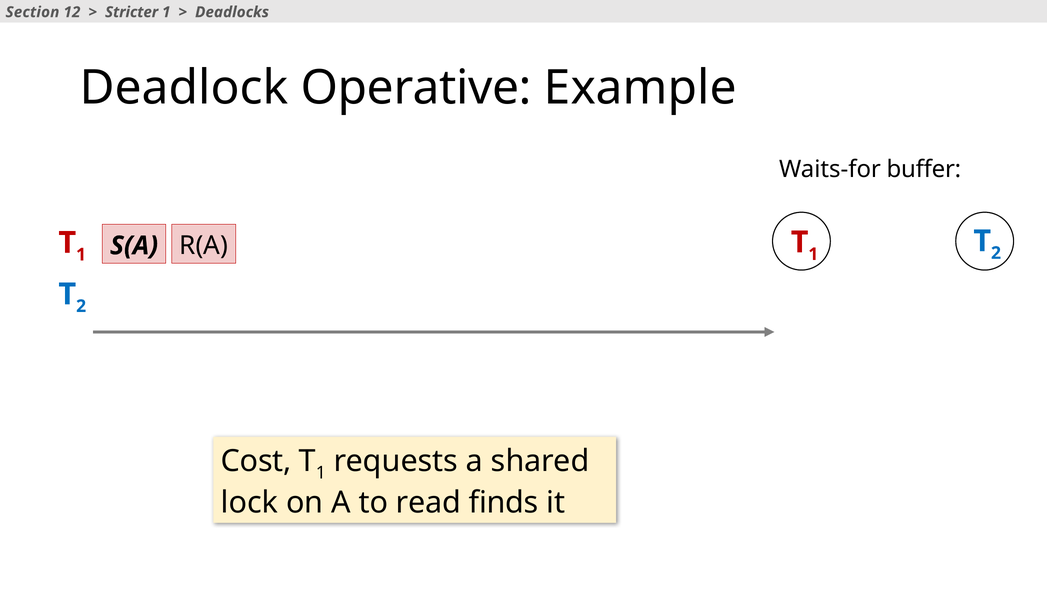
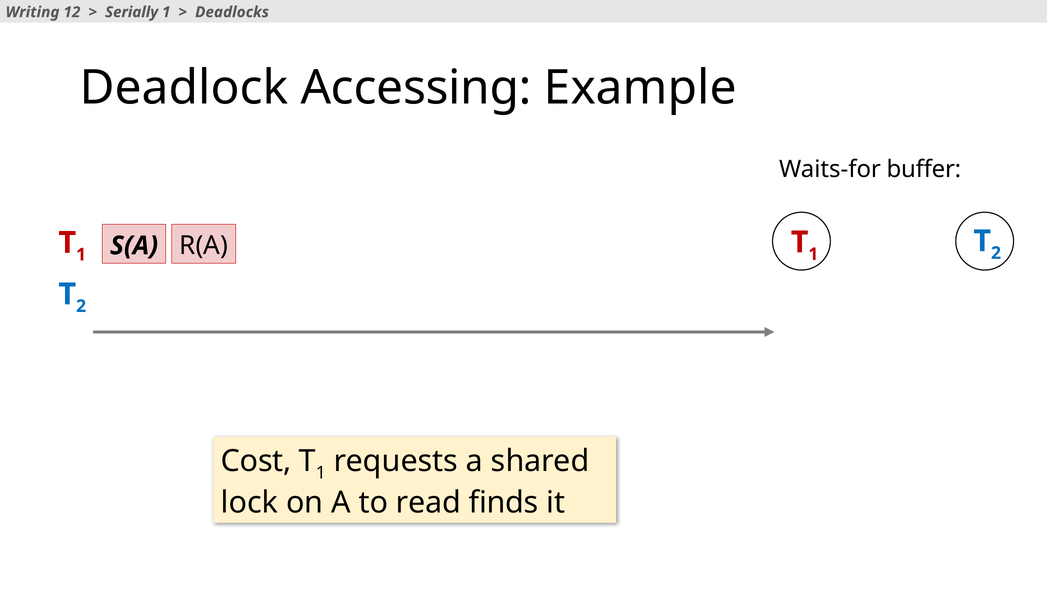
Section: Section -> Writing
Stricter: Stricter -> Serially
Operative: Operative -> Accessing
